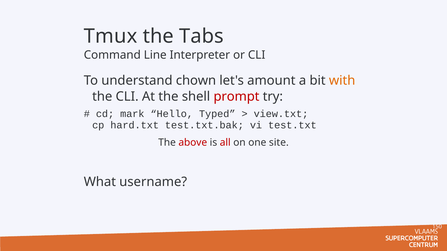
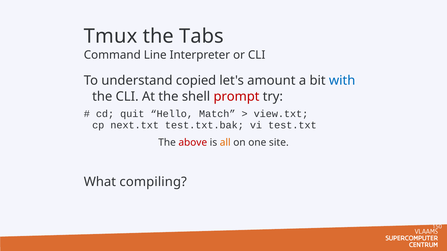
chown: chown -> copied
with colour: orange -> blue
mark: mark -> quit
Typed: Typed -> Match
hard.txt: hard.txt -> next.txt
all colour: red -> orange
username: username -> compiling
